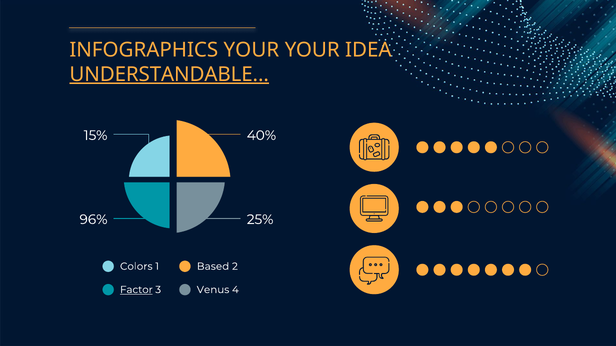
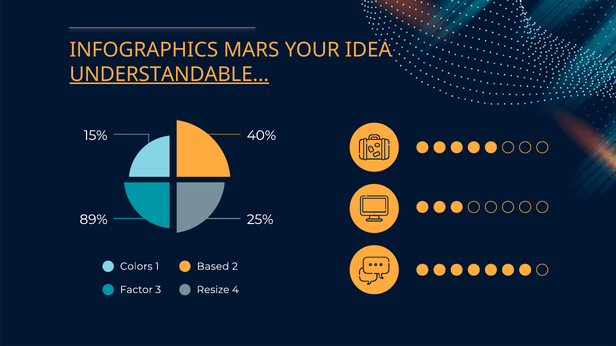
INFOGRAPHICS YOUR: YOUR -> MARS
96%: 96% -> 89%
Factor underline: present -> none
Venus: Venus -> Resize
